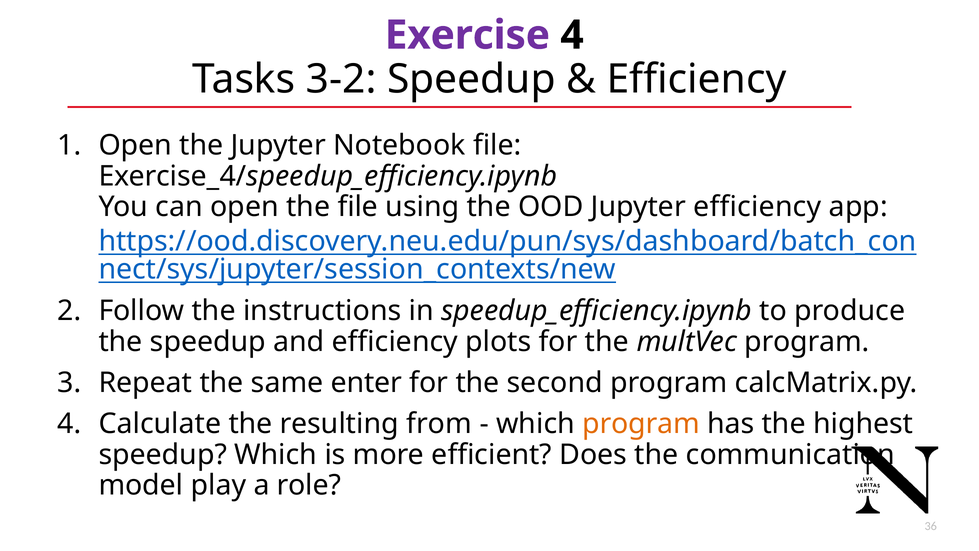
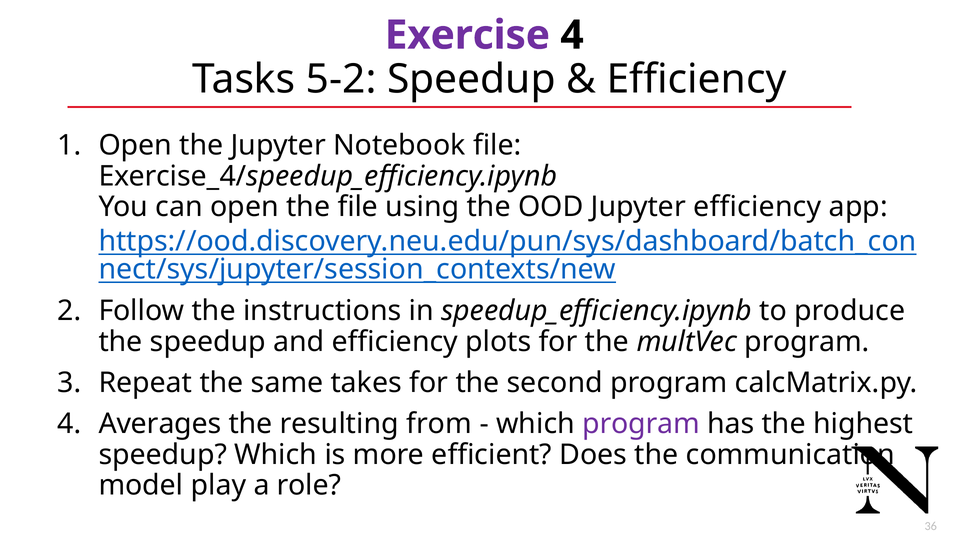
3-2: 3-2 -> 5-2
enter: enter -> takes
Calculate: Calculate -> Averages
program at (641, 424) colour: orange -> purple
